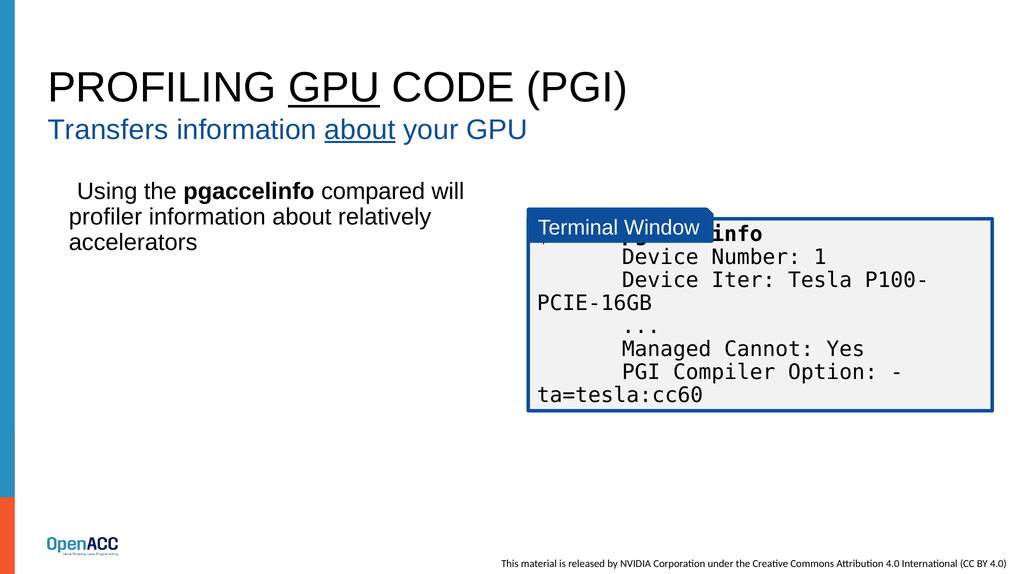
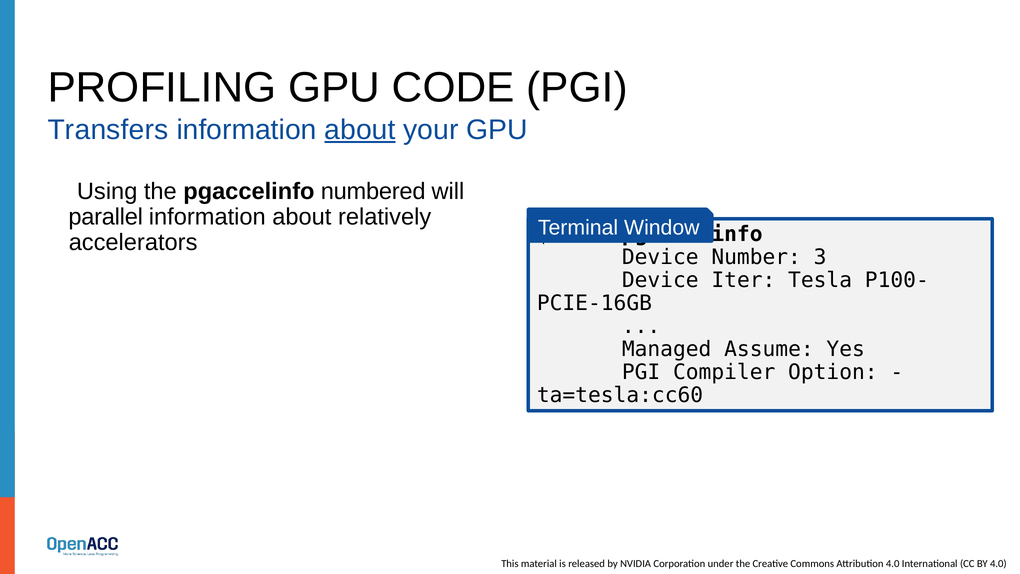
GPU at (334, 88) underline: present -> none
compared: compared -> numbered
profiler: profiler -> parallel
1: 1 -> 3
Cannot: Cannot -> Assume
